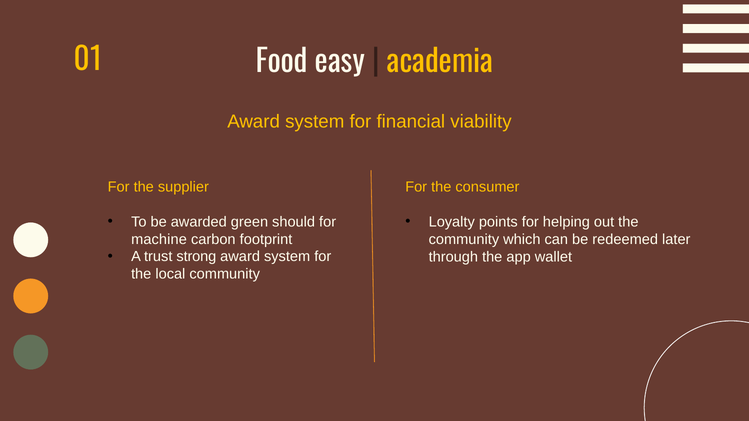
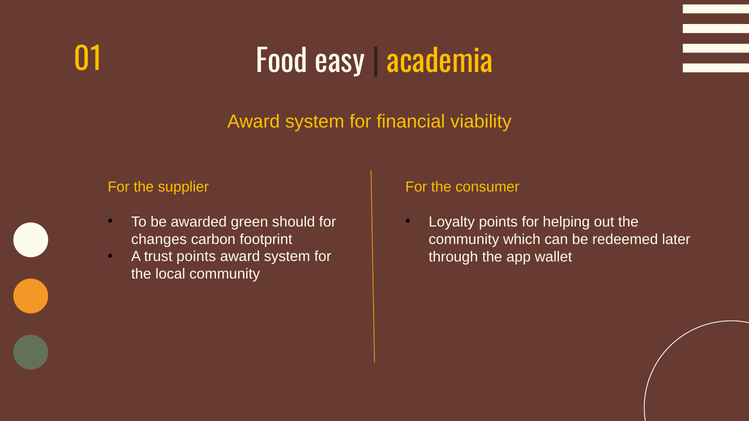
machine: machine -> changes
trust strong: strong -> points
